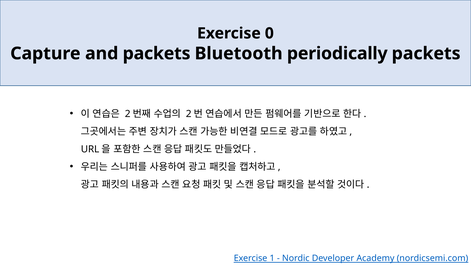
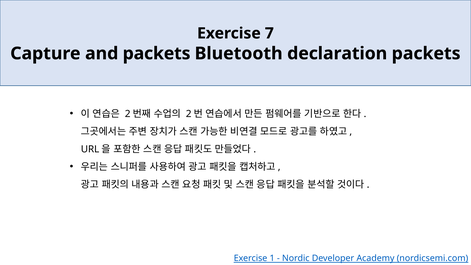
0: 0 -> 7
periodically: periodically -> declaration
